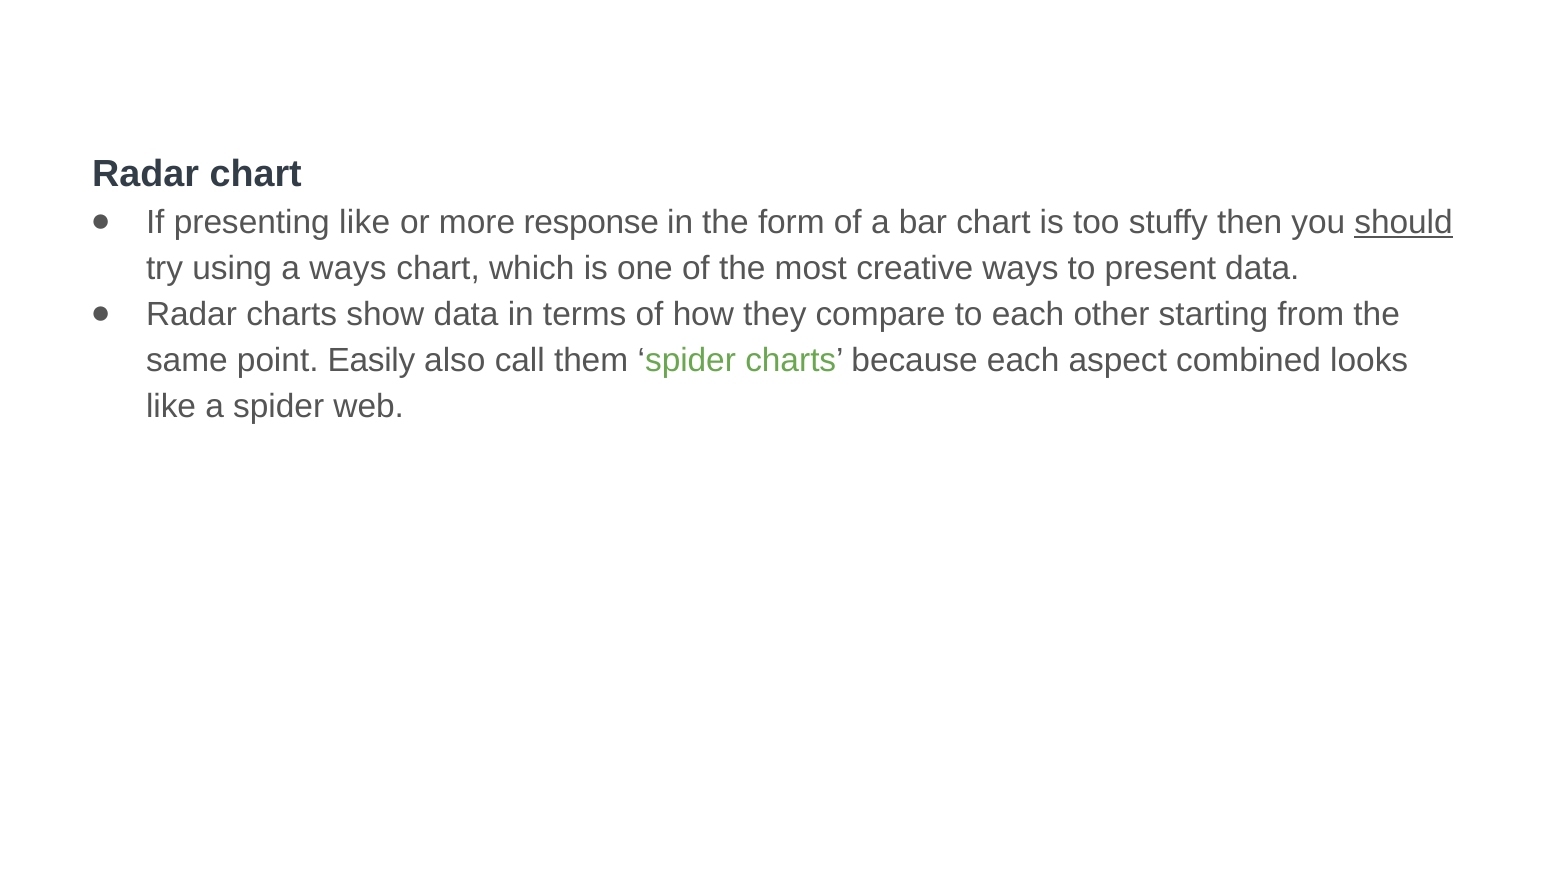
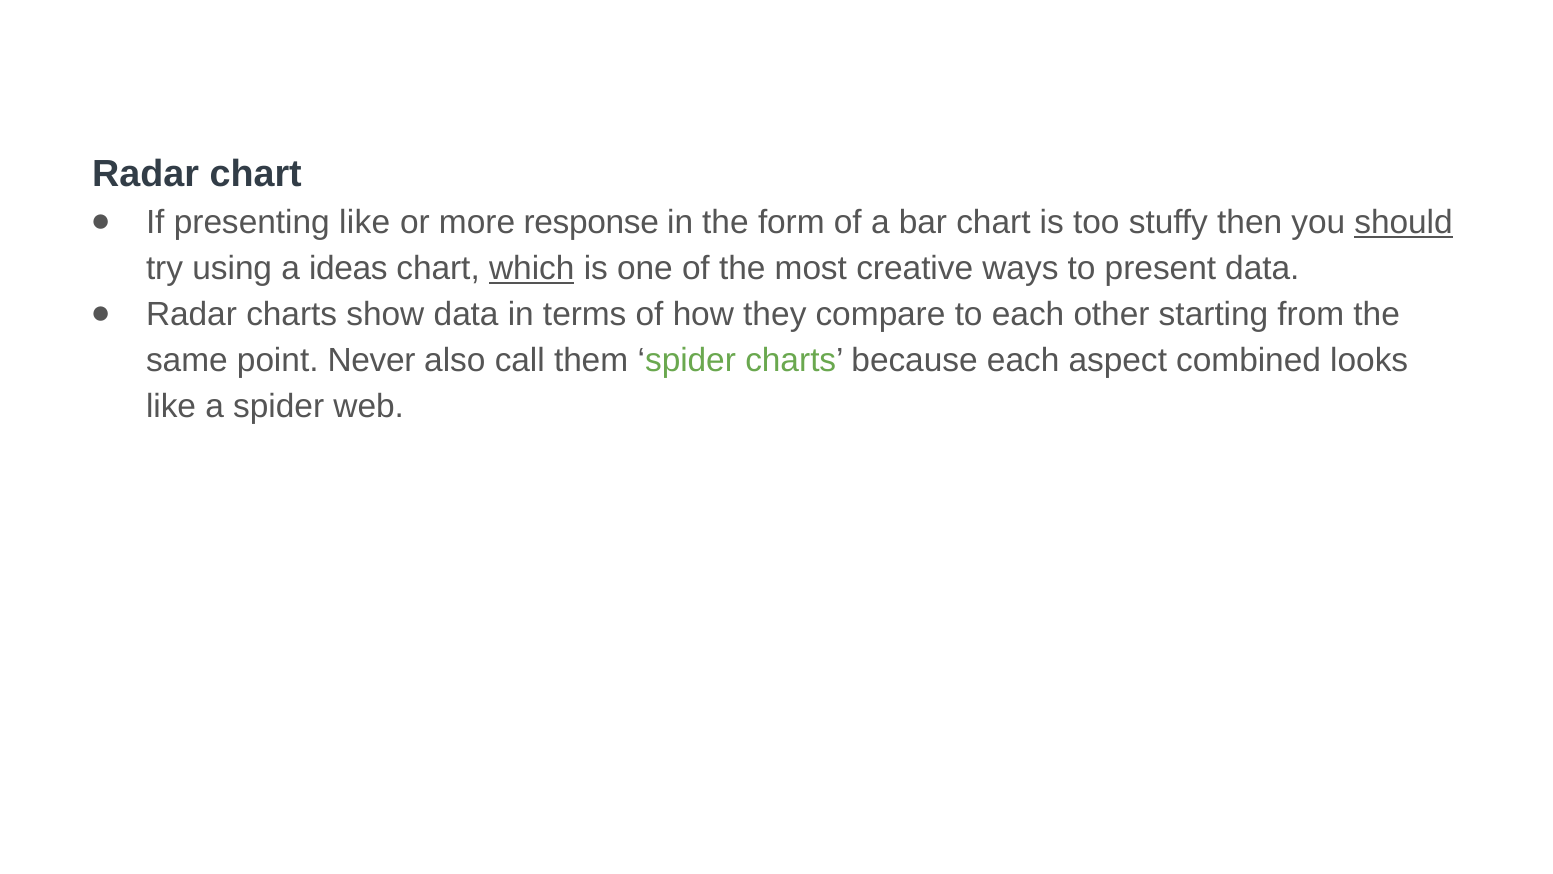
a ways: ways -> ideas
which underline: none -> present
Easily: Easily -> Never
